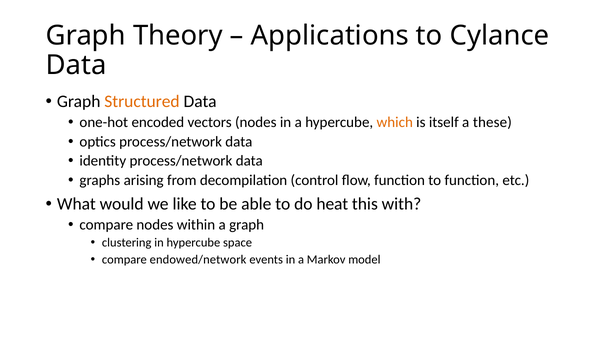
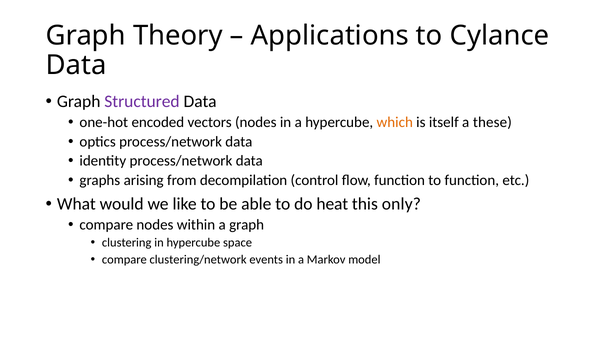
Structured colour: orange -> purple
with: with -> only
endowed/network: endowed/network -> clustering/network
